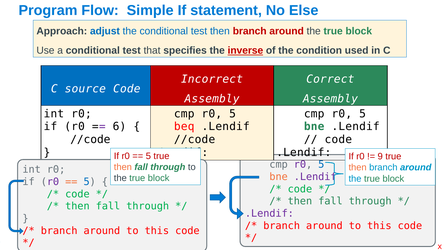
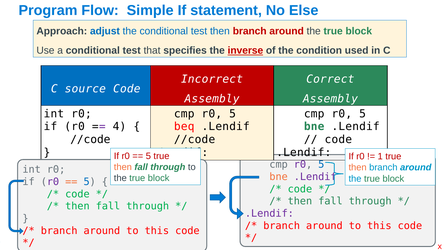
6: 6 -> 4
9: 9 -> 1
